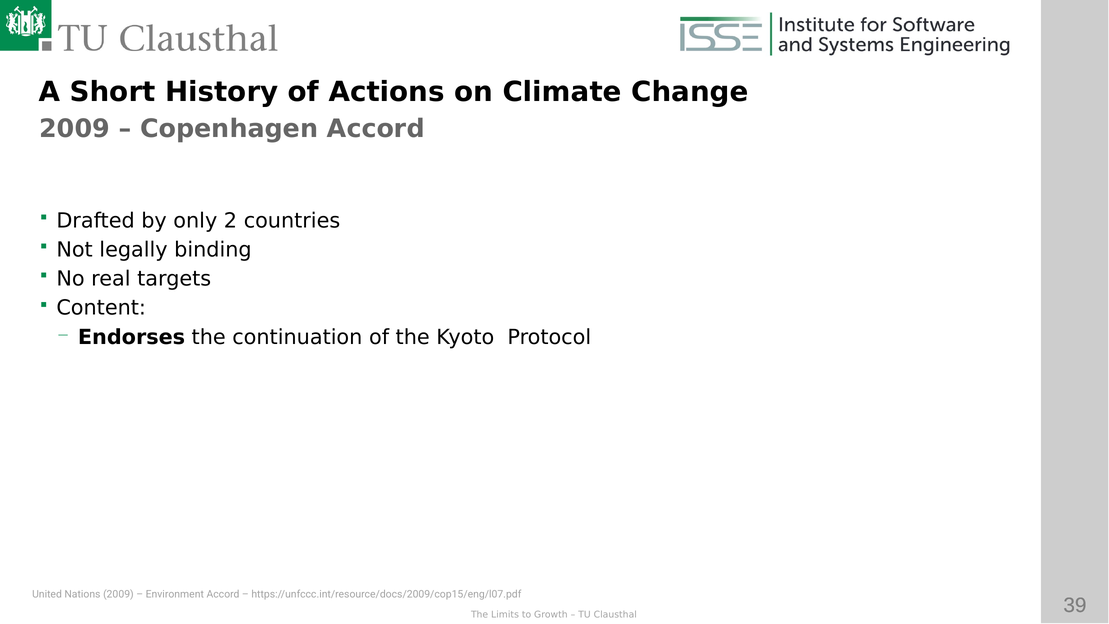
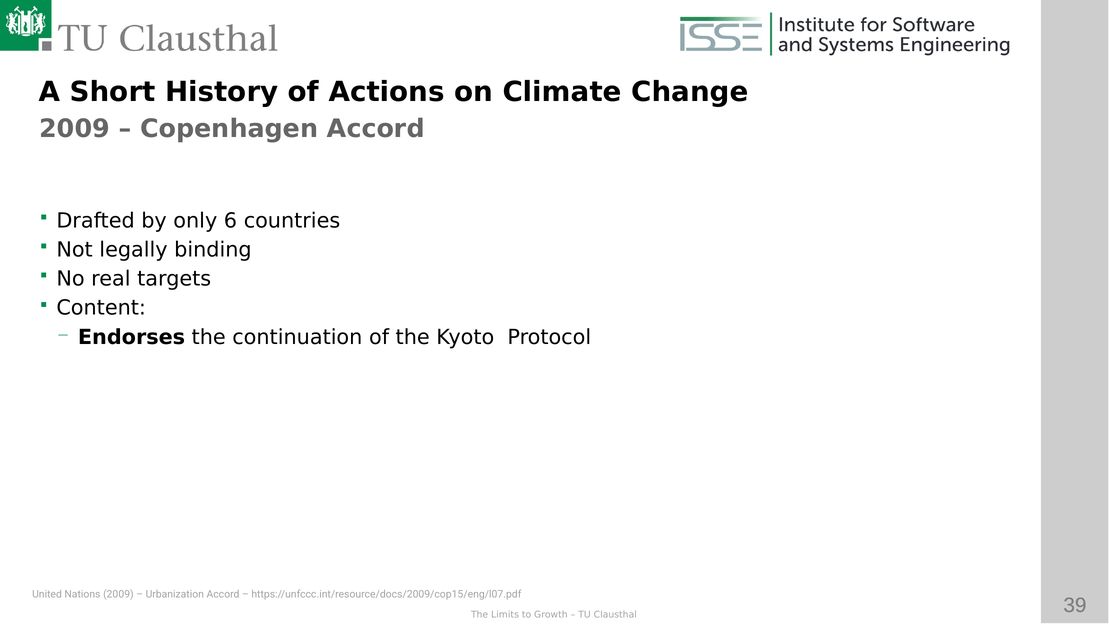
only 2: 2 -> 6
Environment: Environment -> Urbanization
